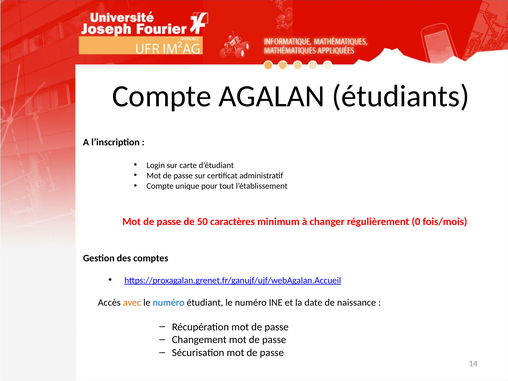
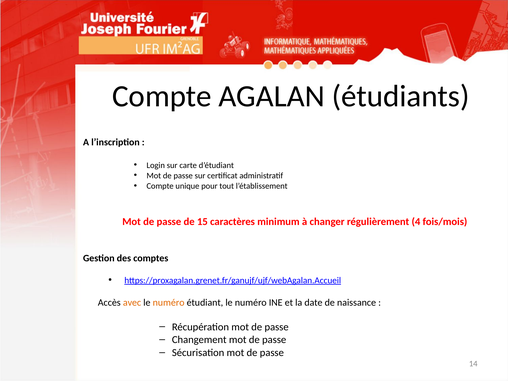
50: 50 -> 15
0: 0 -> 4
numéro at (169, 302) colour: blue -> orange
